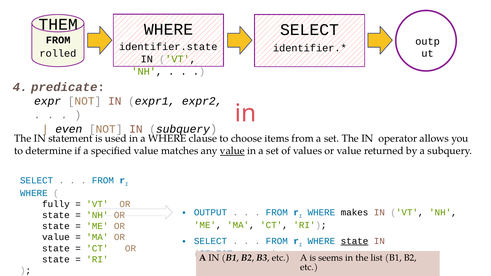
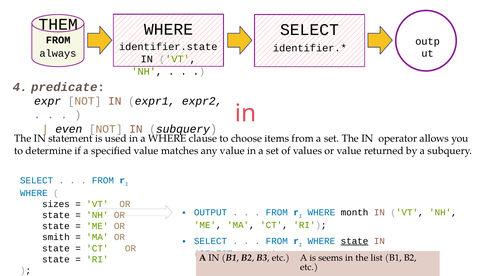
rolled: rolled -> always
value at (232, 151) underline: present -> none
fully: fully -> sizes
makes: makes -> month
value at (56, 237): value -> smith
